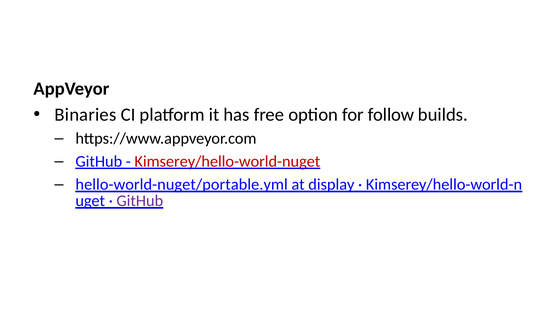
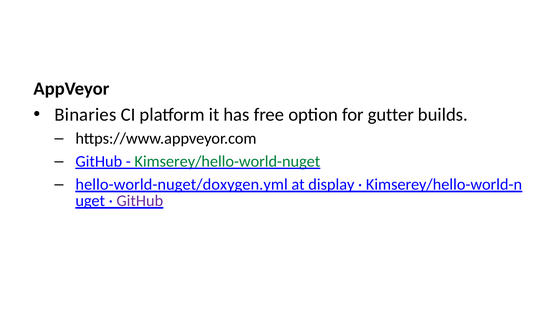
follow: follow -> gutter
Kimserey/hello-world-nuget colour: red -> green
hello-world-nuget/portable.yml: hello-world-nuget/portable.yml -> hello-world-nuget/doxygen.yml
